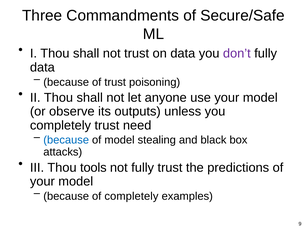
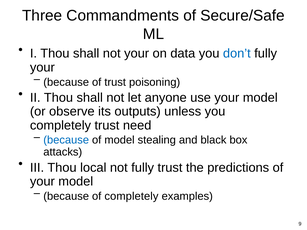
not trust: trust -> your
don’t colour: purple -> blue
data at (42, 67): data -> your
tools: tools -> local
